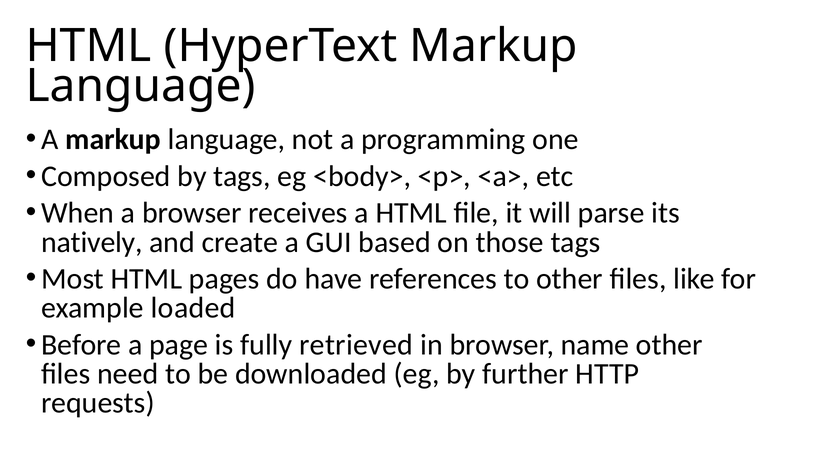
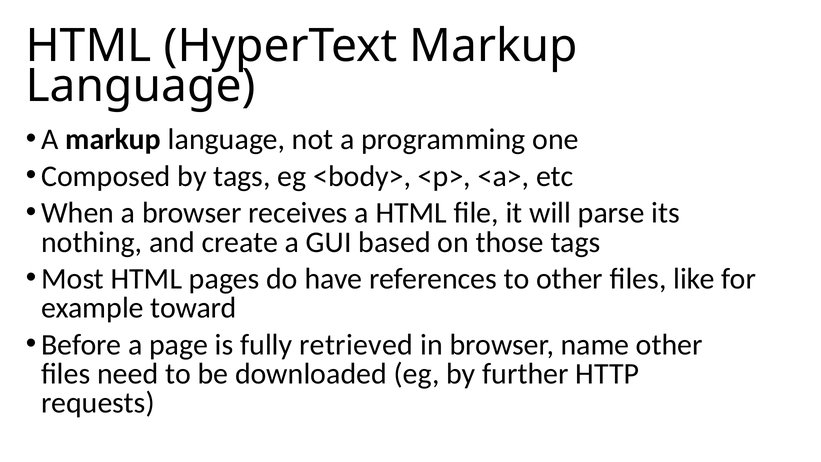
natively: natively -> nothing
loaded: loaded -> toward
